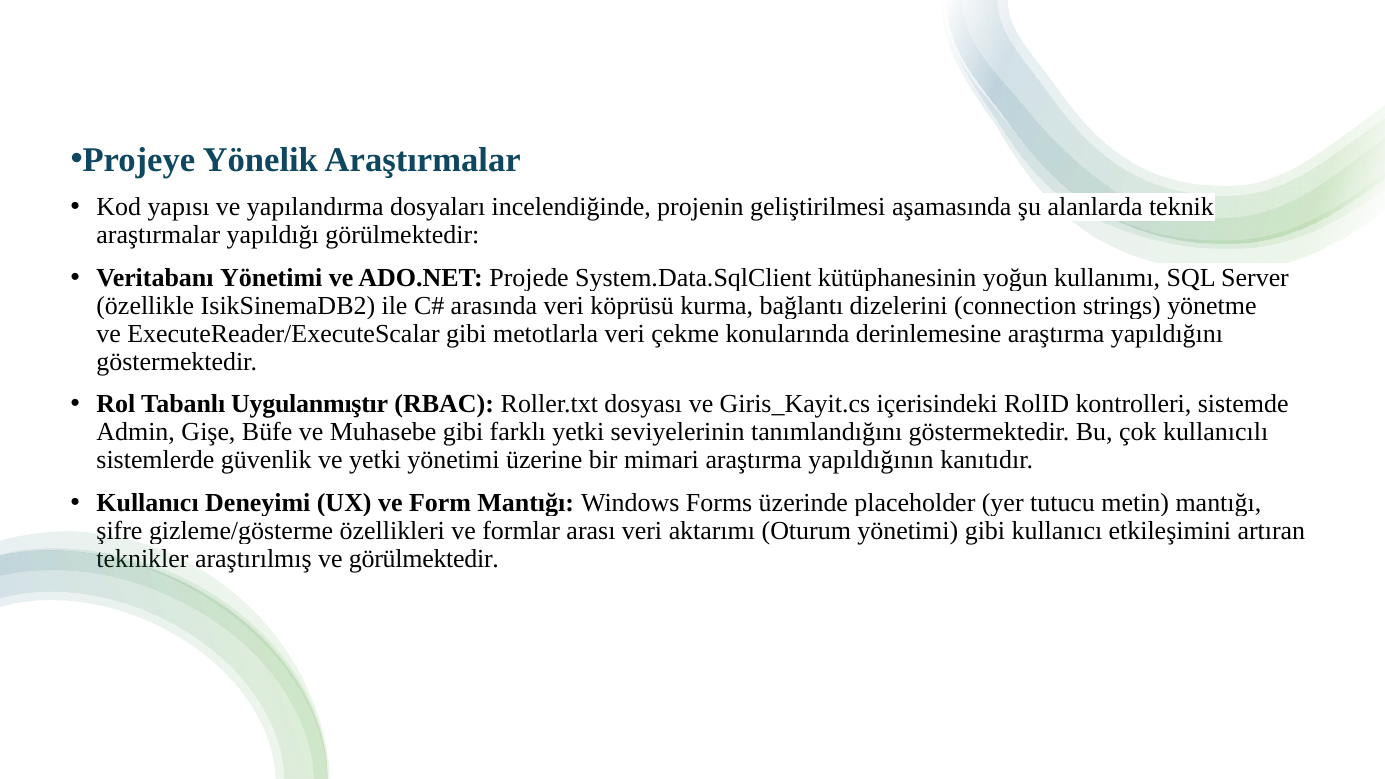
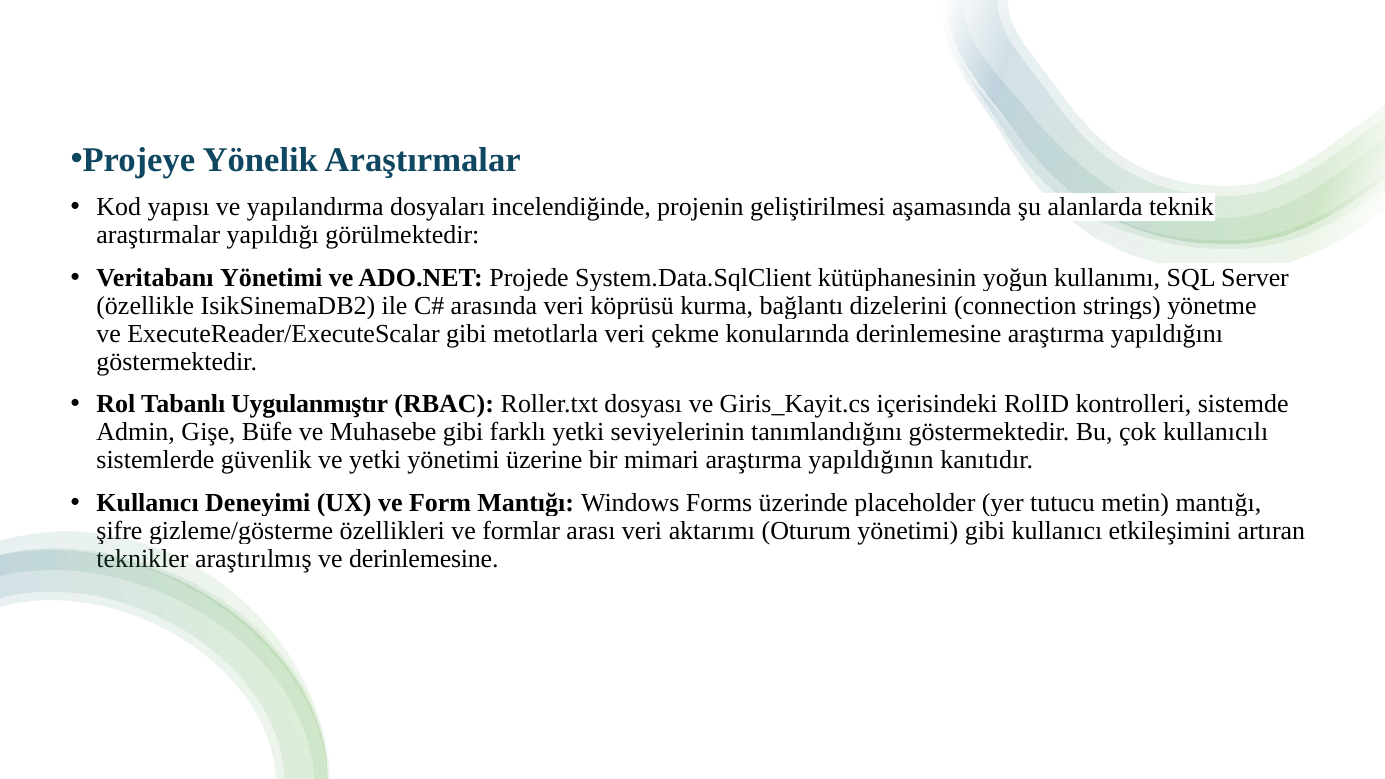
görülmektedir at (424, 559): görülmektedir -> derinlemesine
